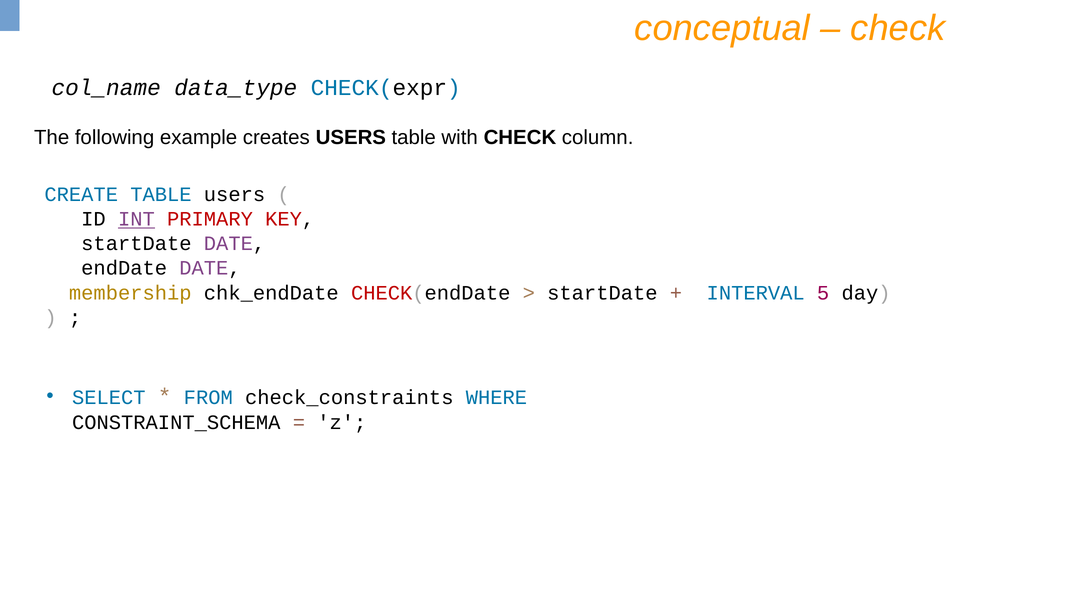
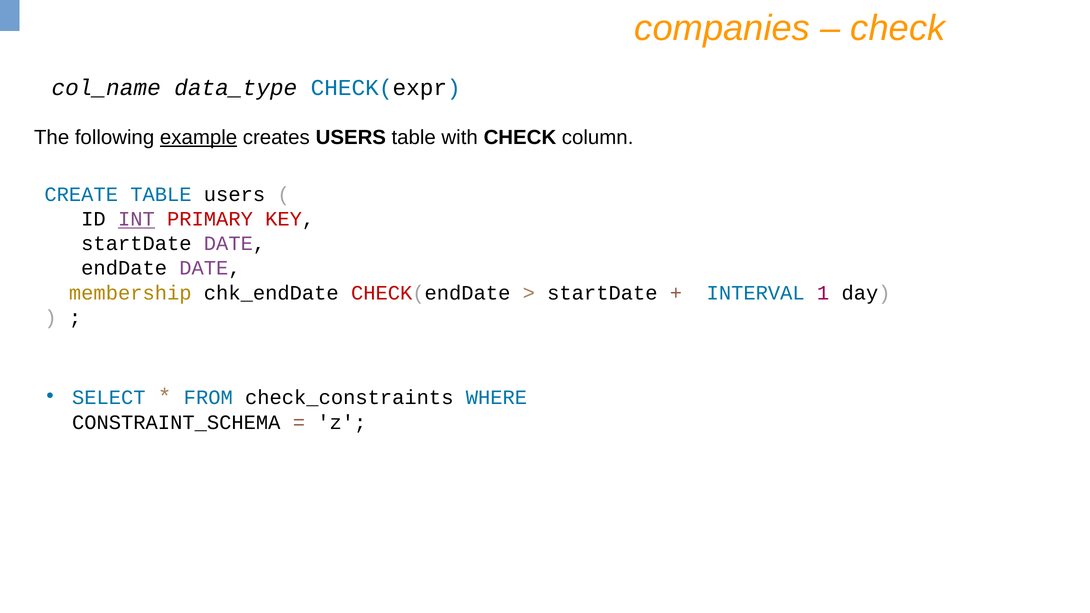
conceptual: conceptual -> companies
example underline: none -> present
5: 5 -> 1
